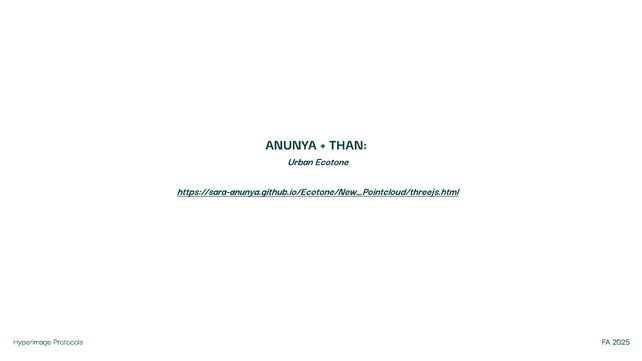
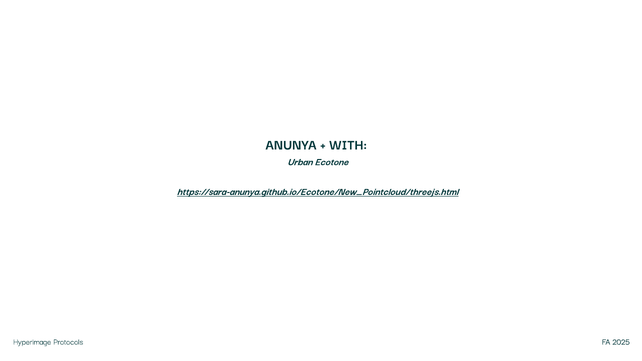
THAN: THAN -> WITH
